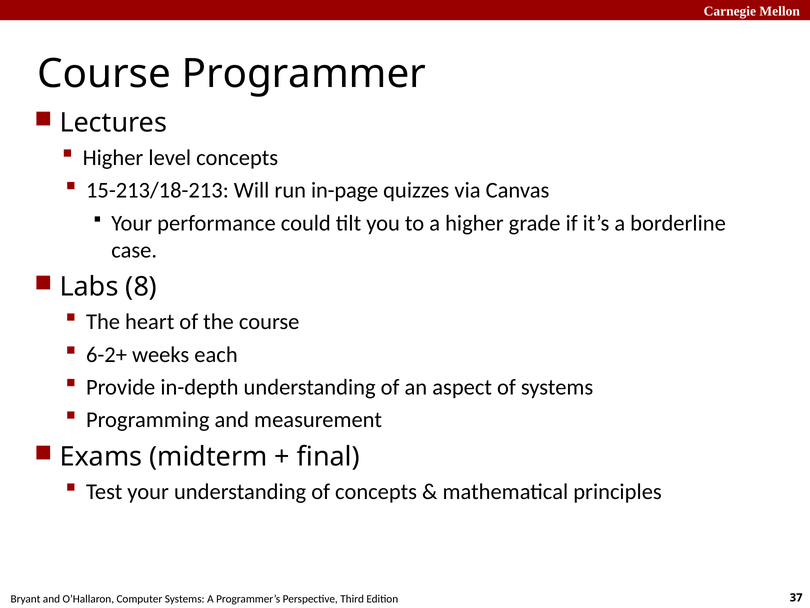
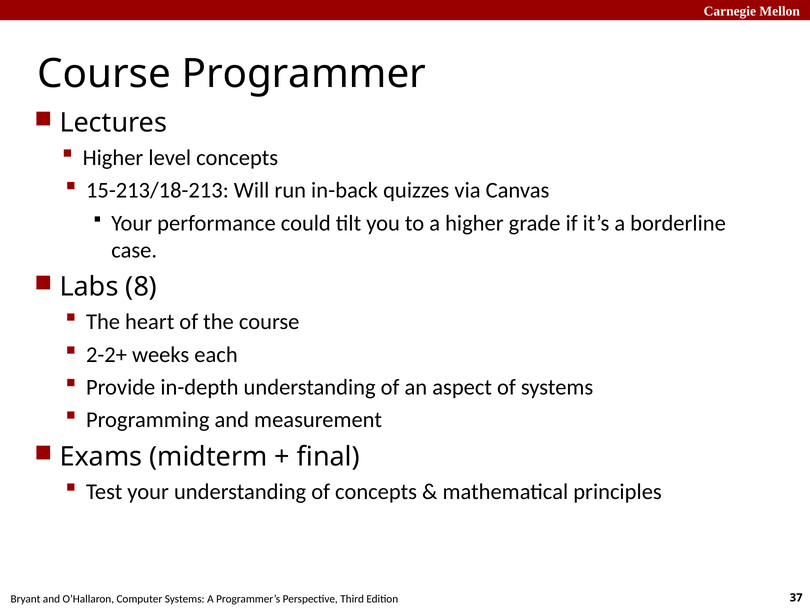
in-page: in-page -> in-back
6-2+: 6-2+ -> 2-2+
